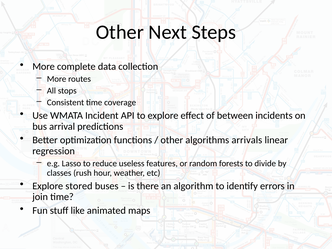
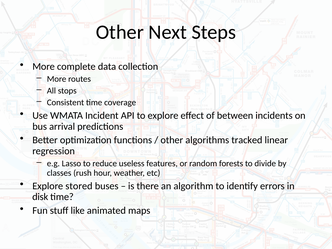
arrivals: arrivals -> tracked
join: join -> disk
